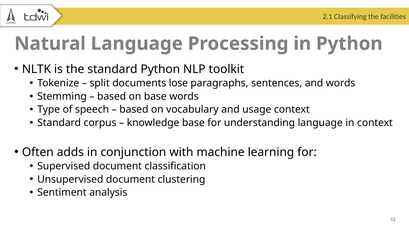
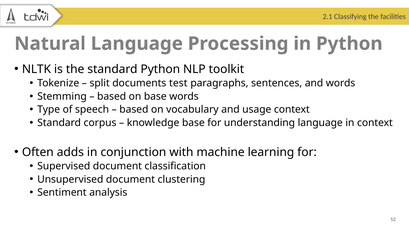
lose: lose -> test
